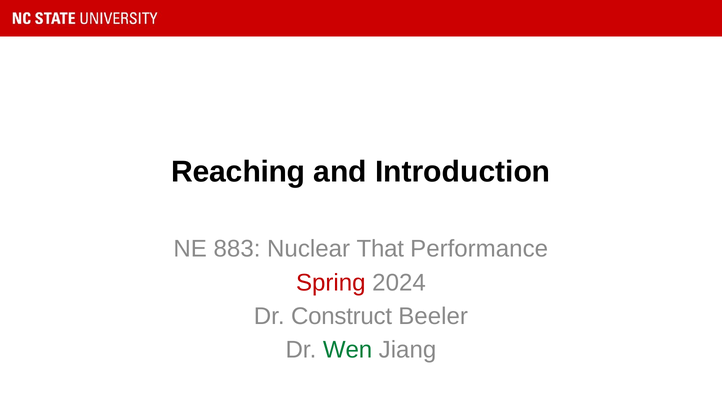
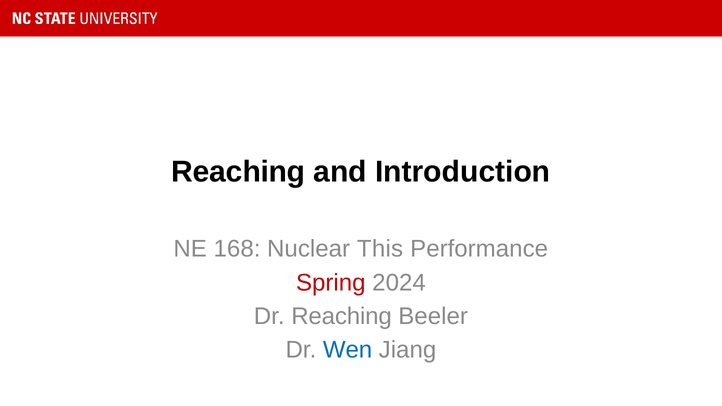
883: 883 -> 168
That: That -> This
Dr Construct: Construct -> Reaching
Wen colour: green -> blue
